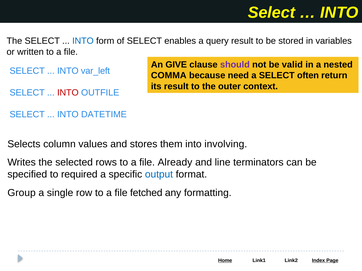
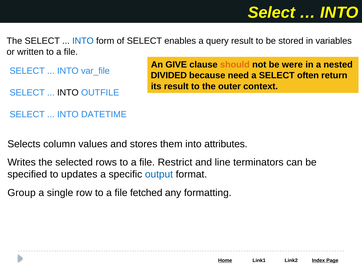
should colour: purple -> orange
valid: valid -> were
var_left: var_left -> var_file
COMMA: COMMA -> DIVIDED
INTO at (68, 93) colour: red -> black
involving: involving -> attributes
Already: Already -> Restrict
required: required -> updates
